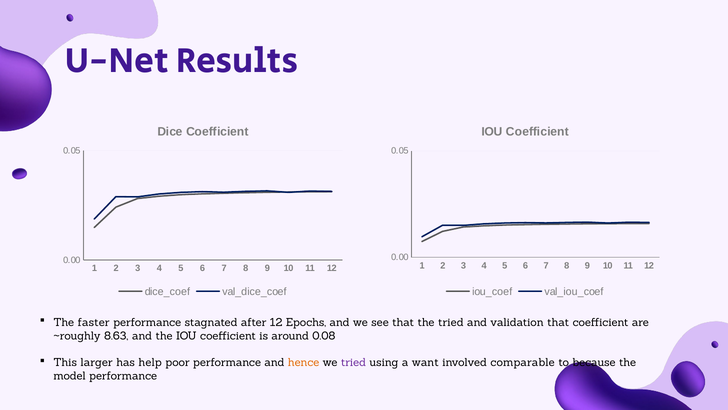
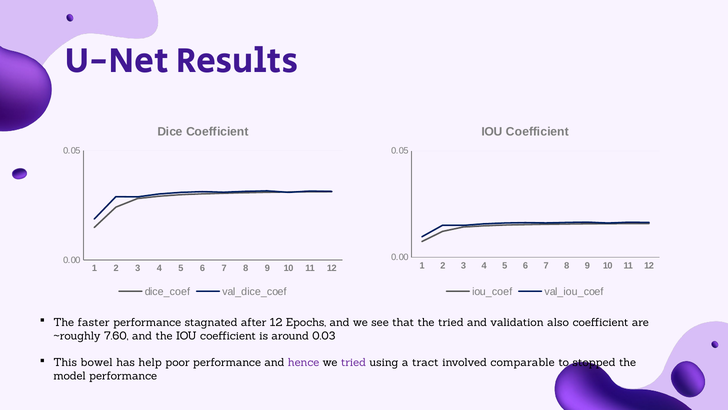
validation that: that -> also
8.63: 8.63 -> 7.60
0.08: 0.08 -> 0.03
larger: larger -> bowel
hence colour: orange -> purple
want: want -> tract
because: because -> stopped
